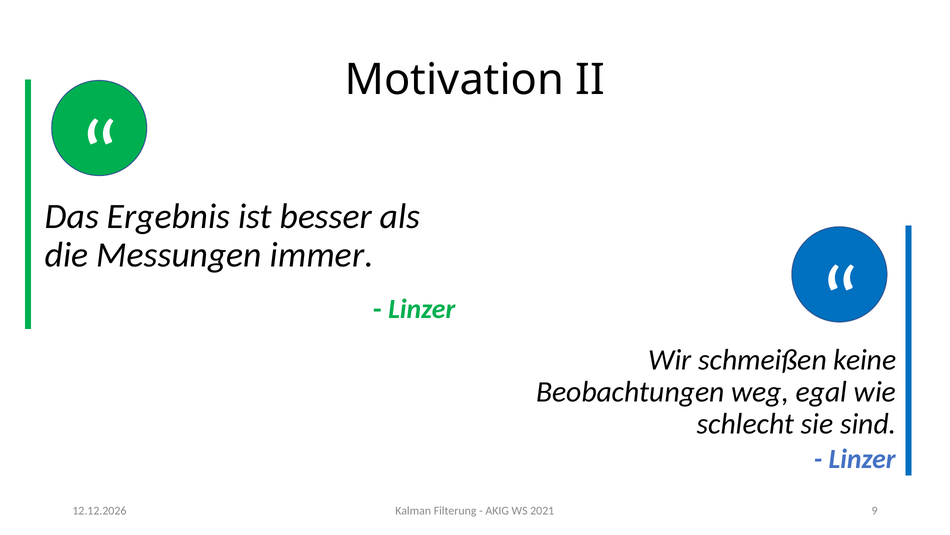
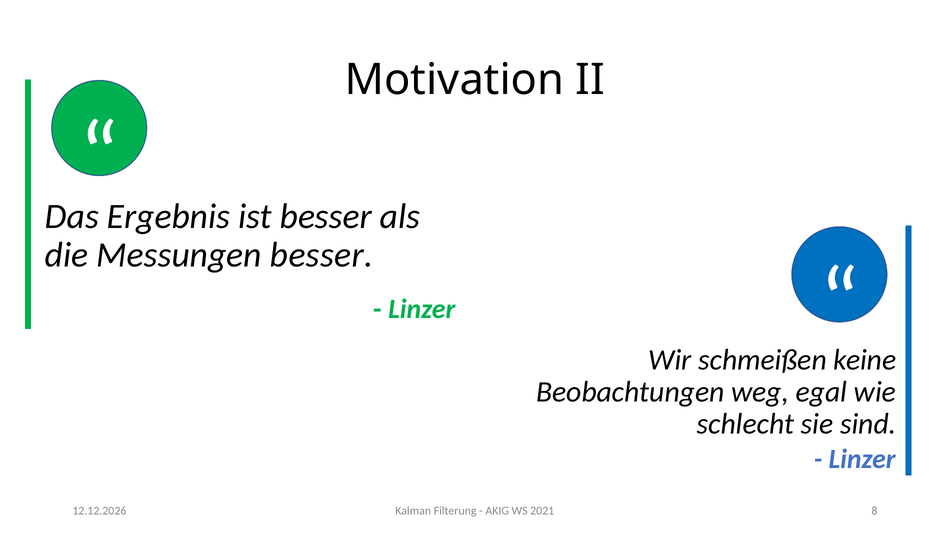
Messungen immer: immer -> besser
9: 9 -> 8
